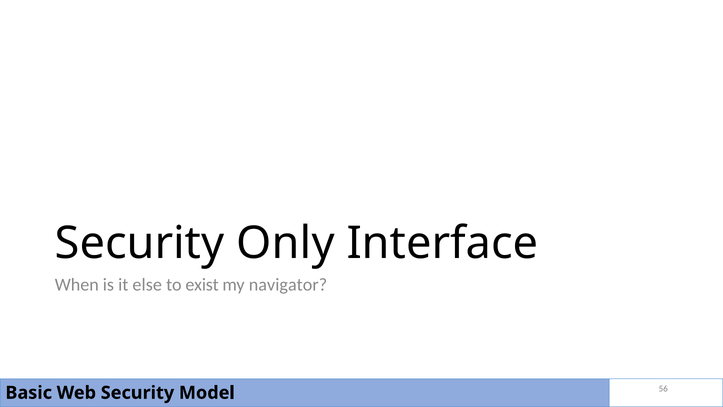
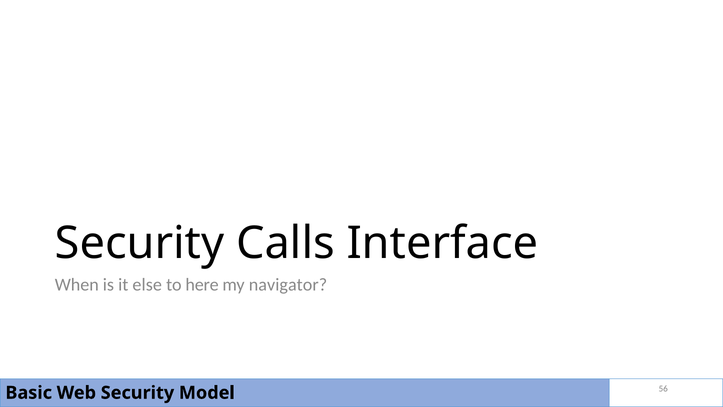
Only: Only -> Calls
exist: exist -> here
